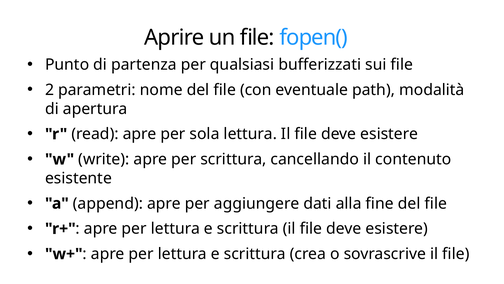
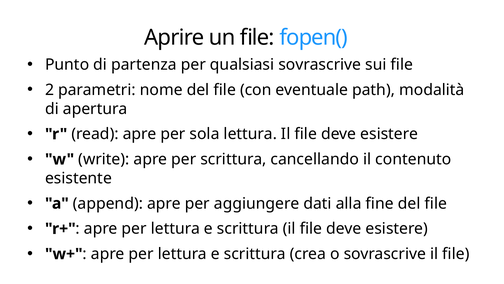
qualsiasi bufferizzati: bufferizzati -> sovrascrive
